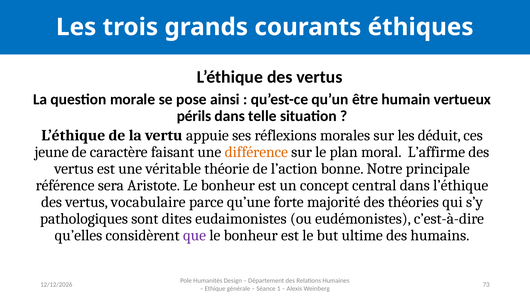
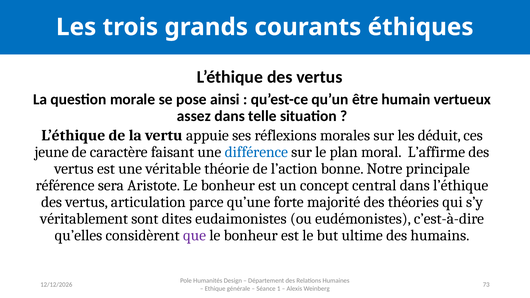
périls: périls -> assez
différence colour: orange -> blue
vocabulaire: vocabulaire -> articulation
pathologiques: pathologiques -> véritablement
